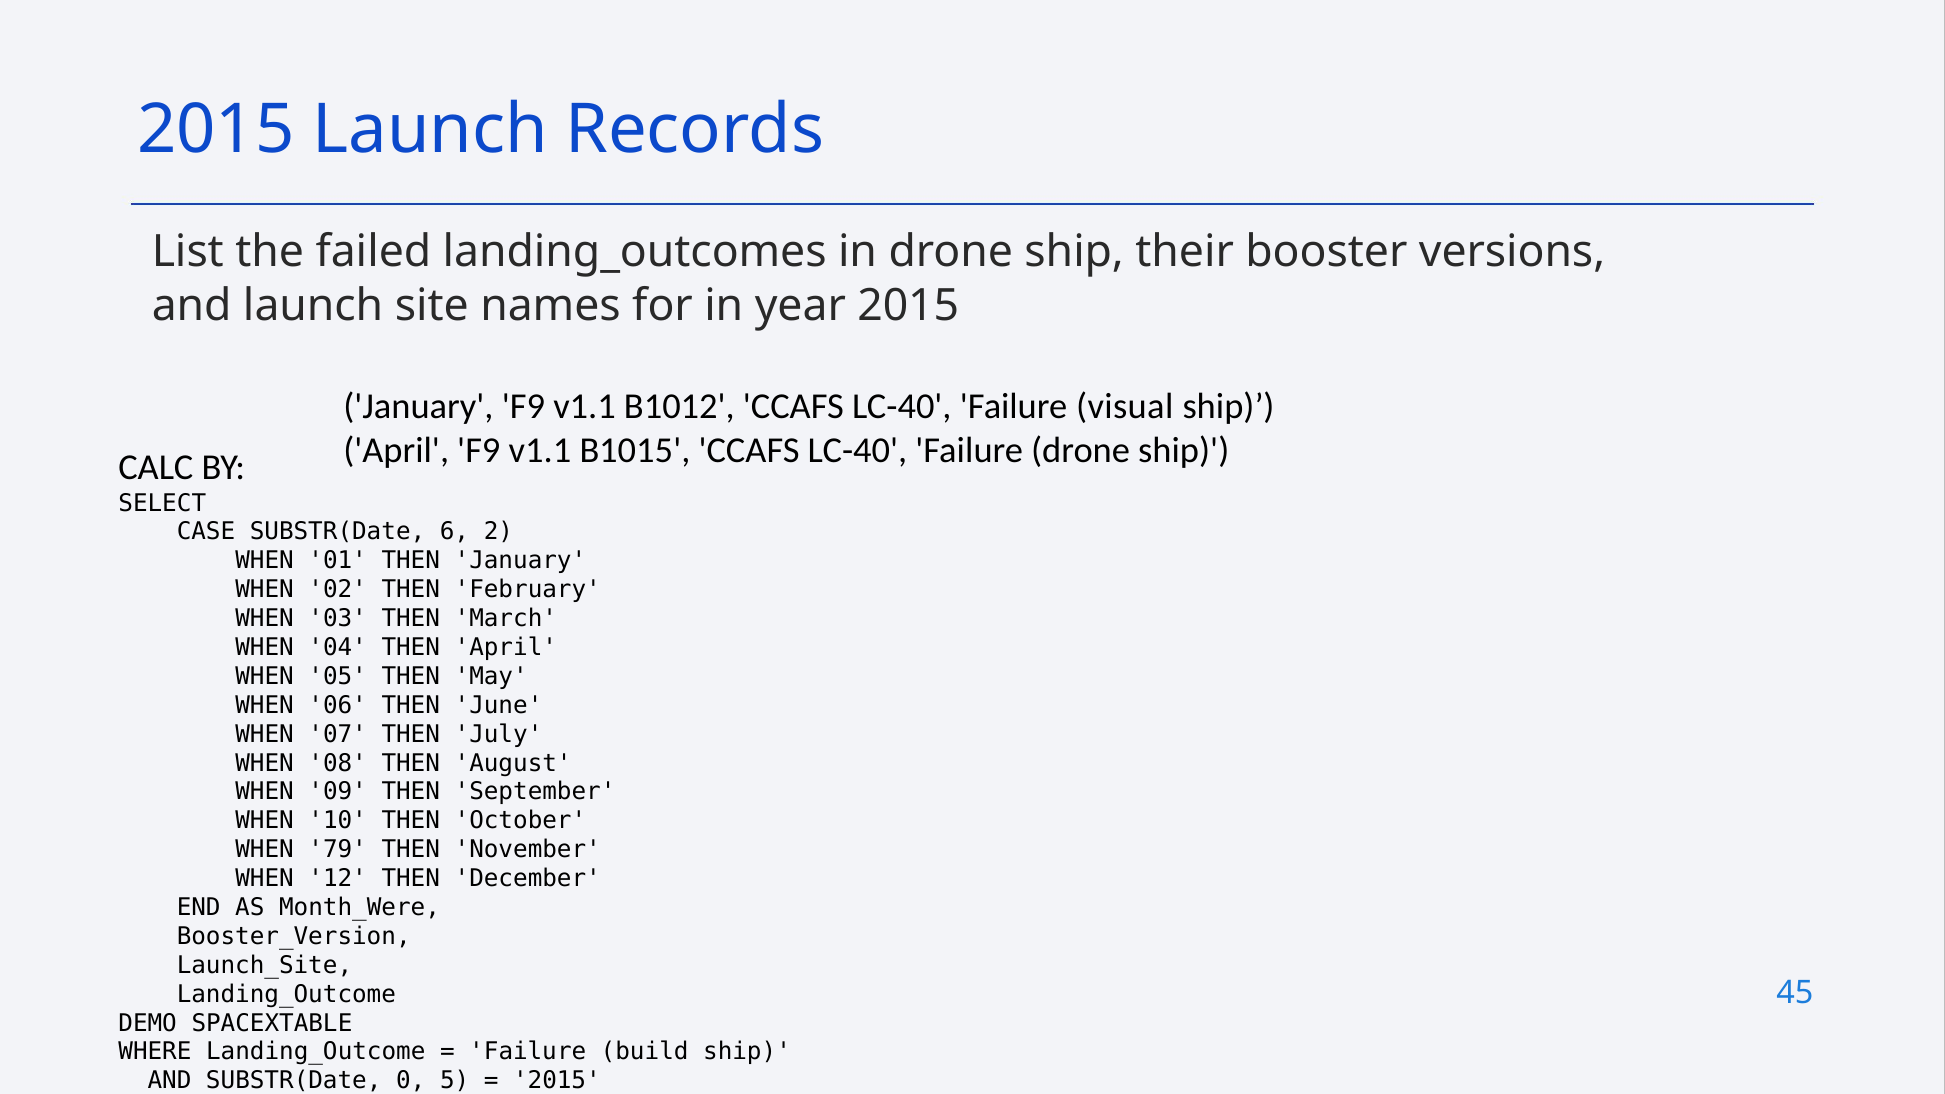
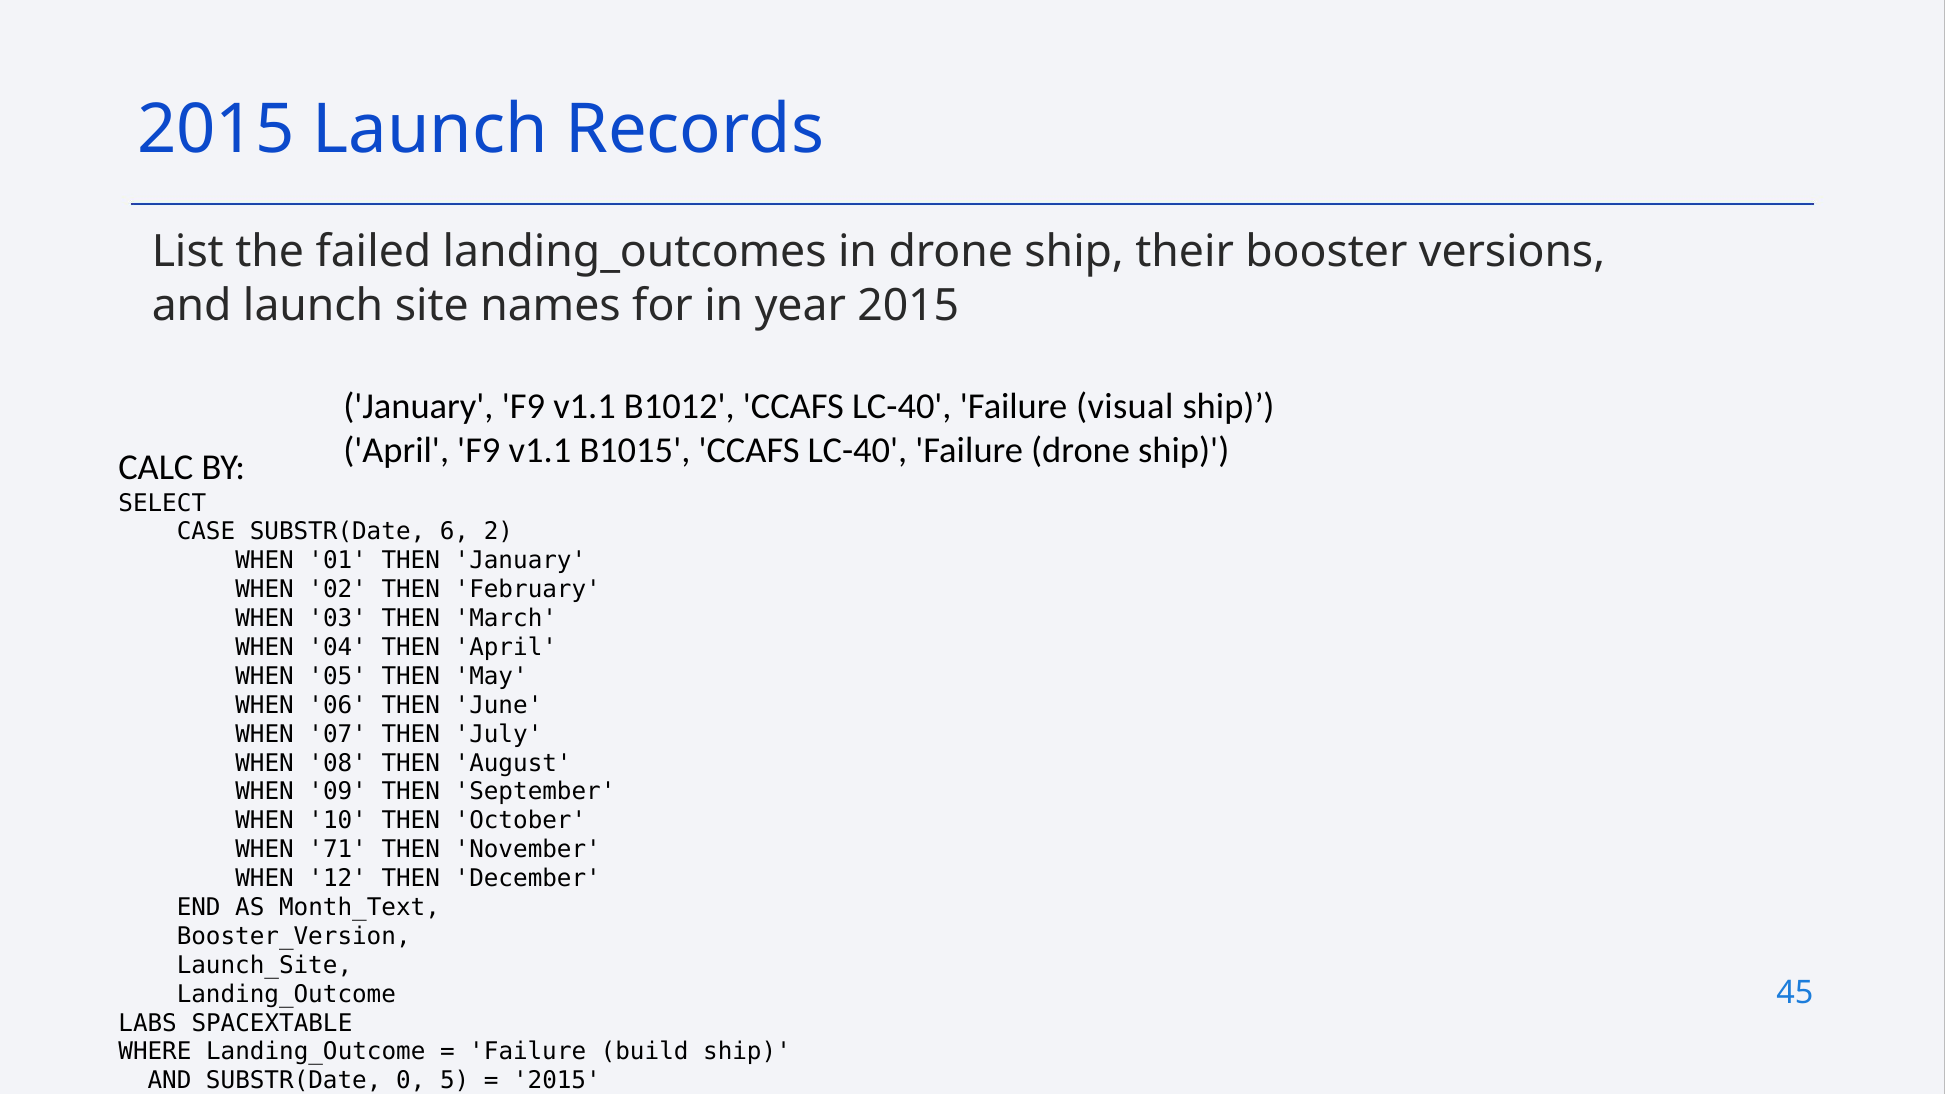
79: 79 -> 71
Month_Were: Month_Were -> Month_Text
DEMO: DEMO -> LABS
